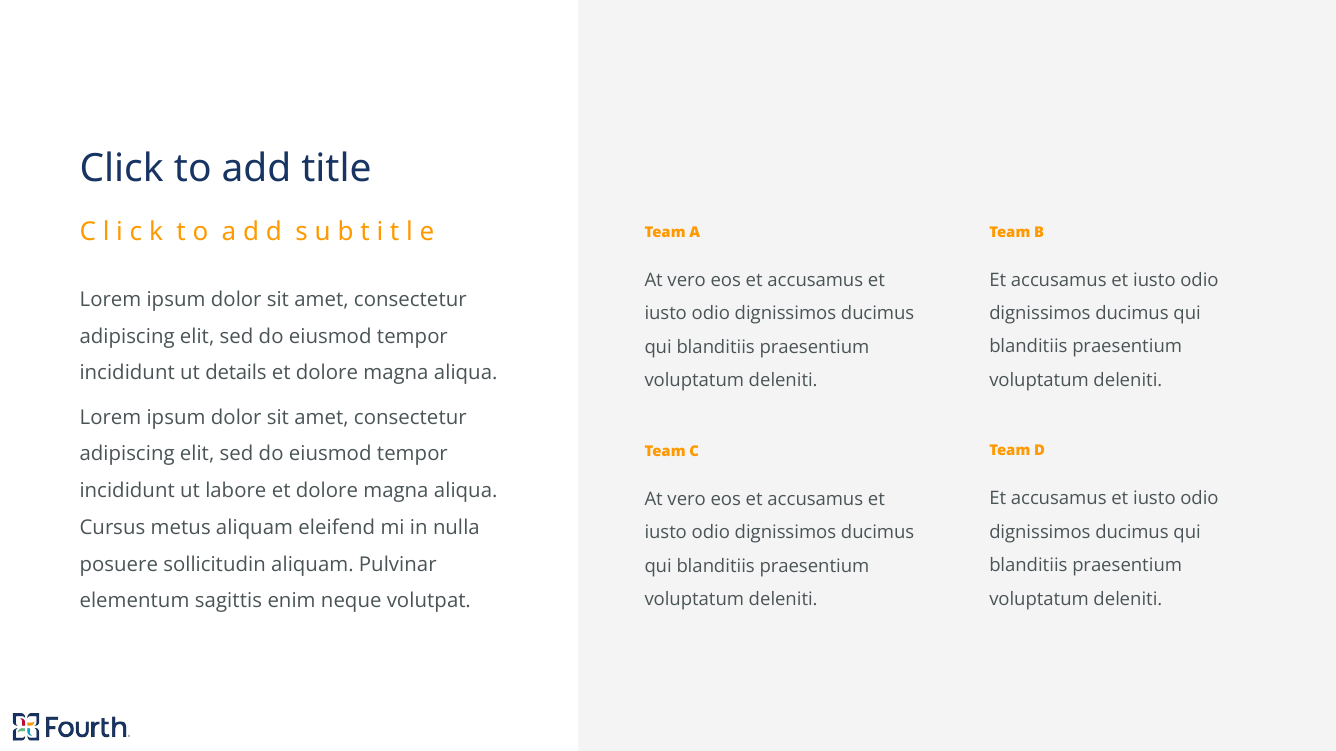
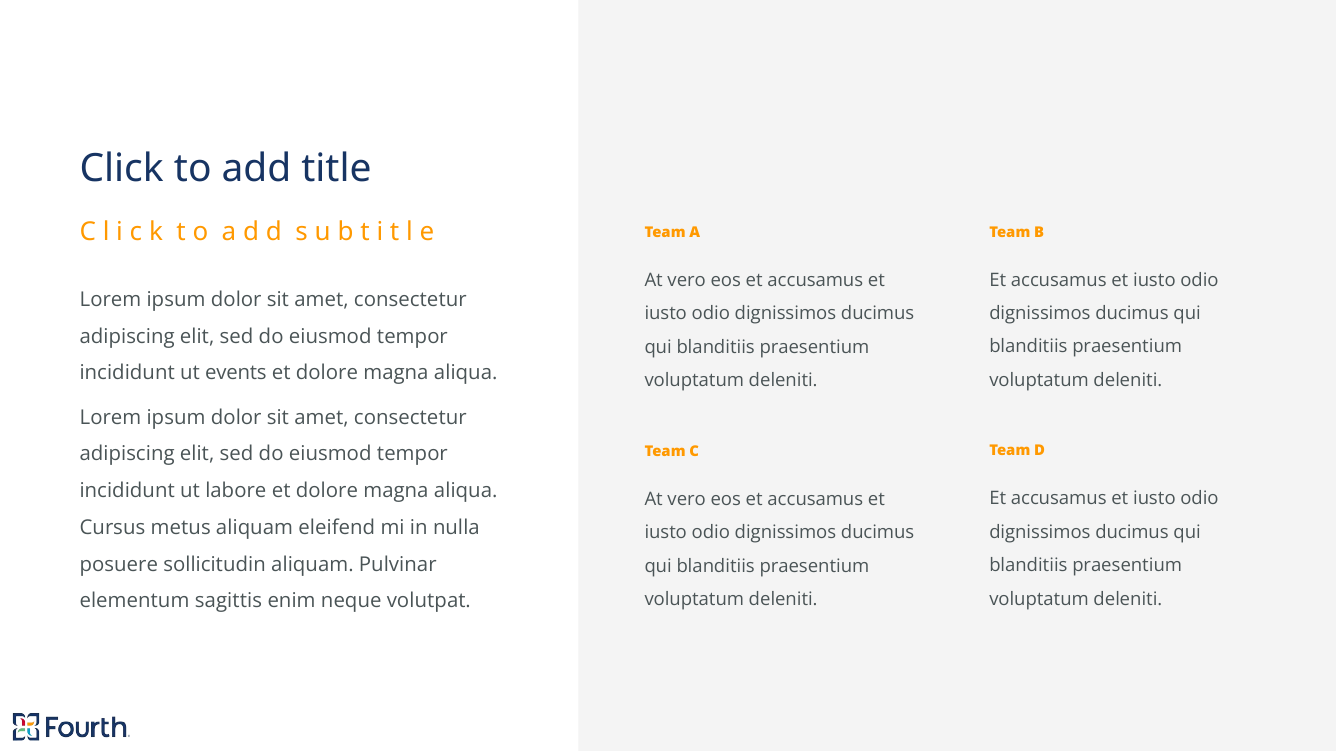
details: details -> events
